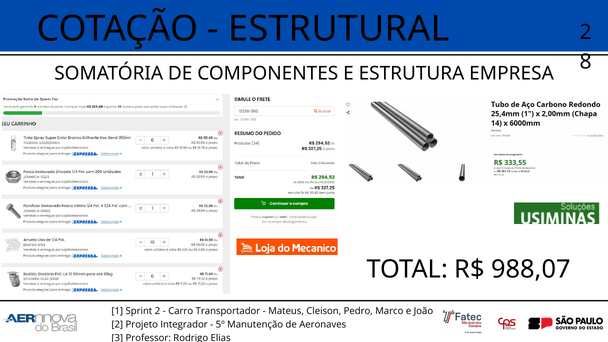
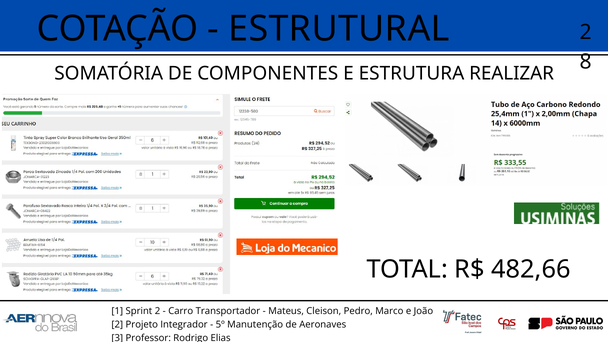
EMPRESA: EMPRESA -> REALIZAR
988,07: 988,07 -> 482,66
